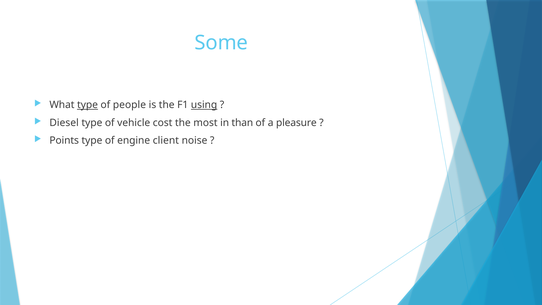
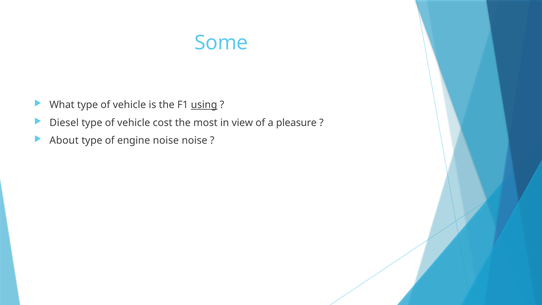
type at (88, 105) underline: present -> none
people at (129, 105): people -> vehicle
than: than -> view
Points: Points -> About
engine client: client -> noise
